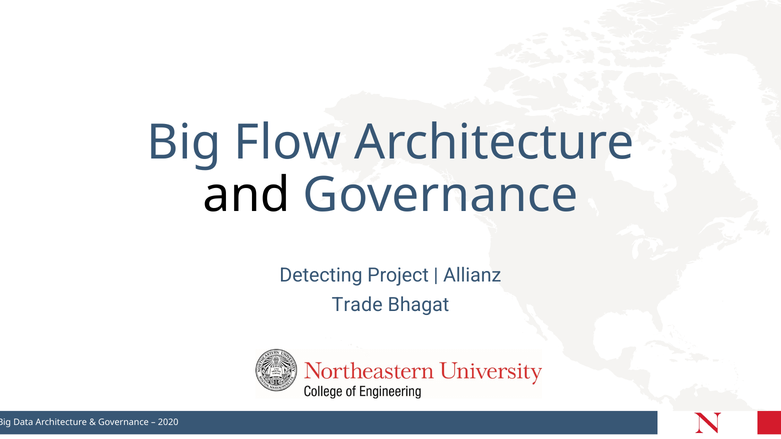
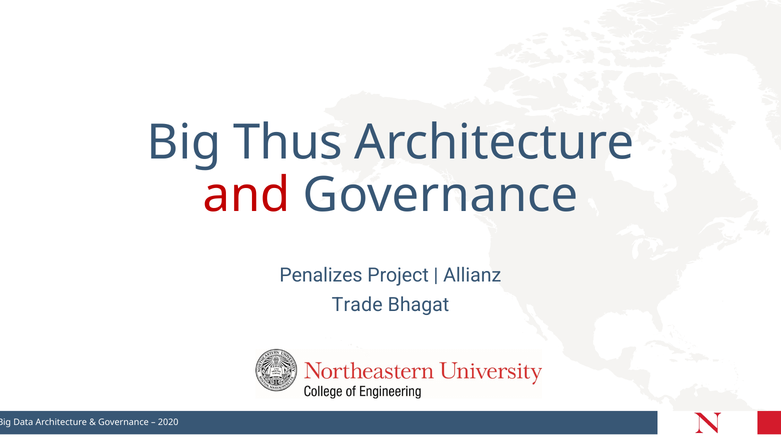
Flow: Flow -> Thus
and colour: black -> red
Detecting: Detecting -> Penalizes
